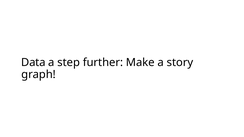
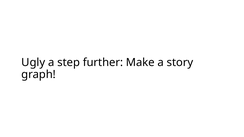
Data: Data -> Ugly
